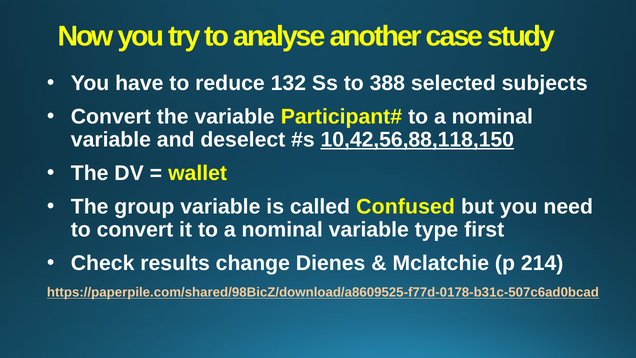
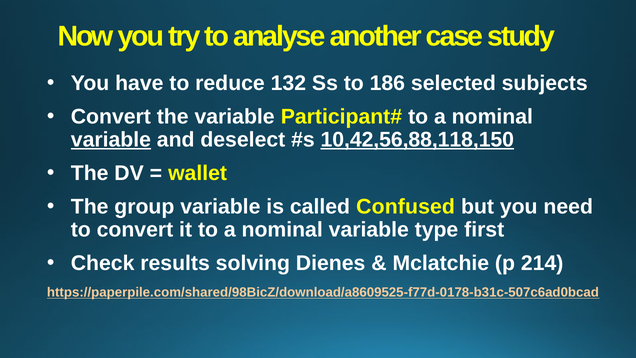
388: 388 -> 186
variable at (111, 140) underline: none -> present
change: change -> solving
